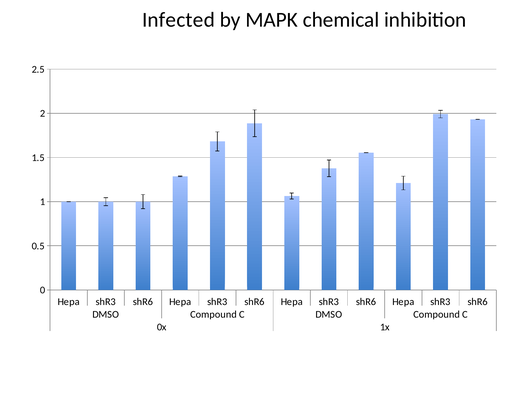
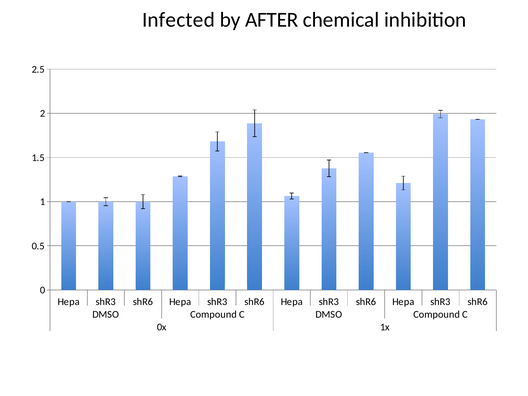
MAPK: MAPK -> AFTER
